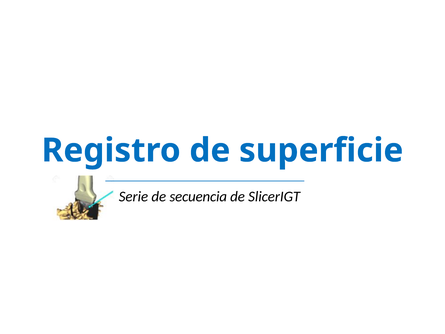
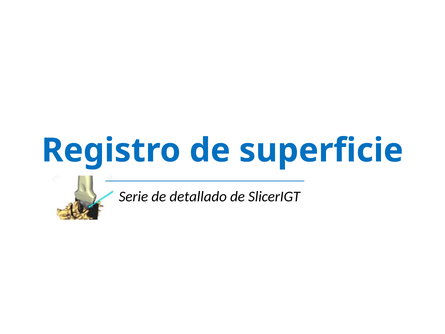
secuencia: secuencia -> detallado
